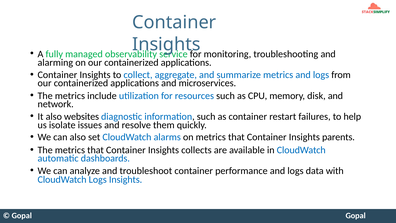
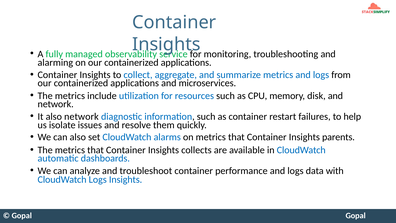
also websites: websites -> network
